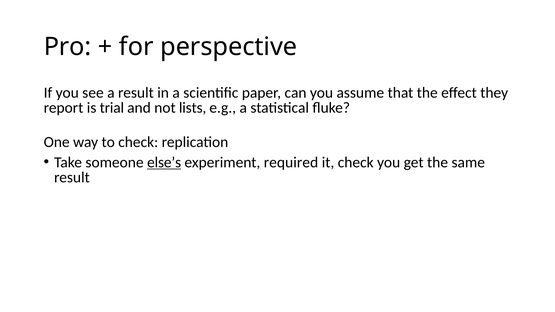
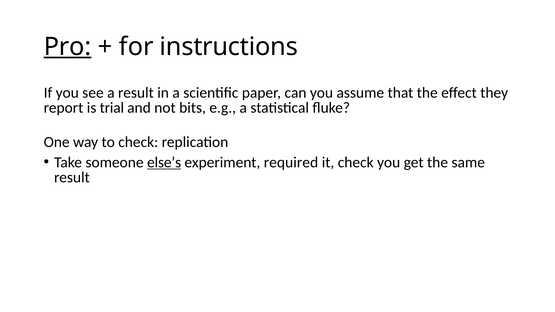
Pro underline: none -> present
perspective: perspective -> instructions
lists: lists -> bits
